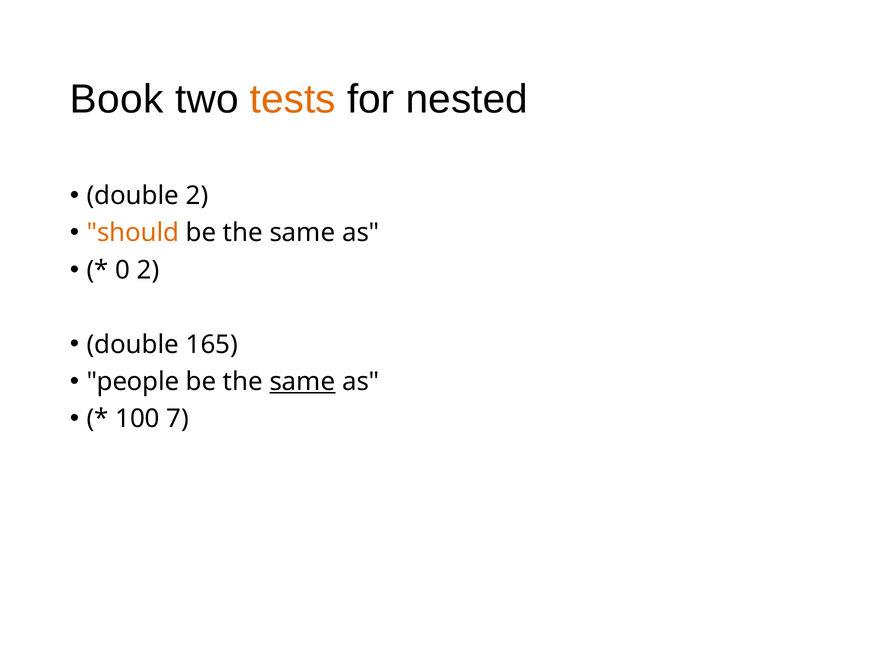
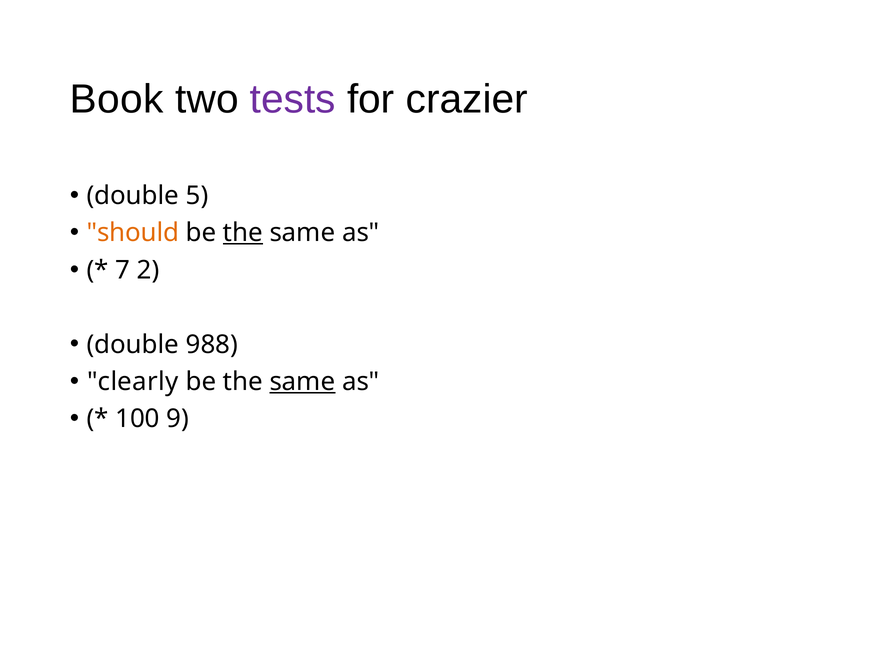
tests colour: orange -> purple
nested: nested -> crazier
double 2: 2 -> 5
the at (243, 233) underline: none -> present
0: 0 -> 7
165: 165 -> 988
people: people -> clearly
7: 7 -> 9
